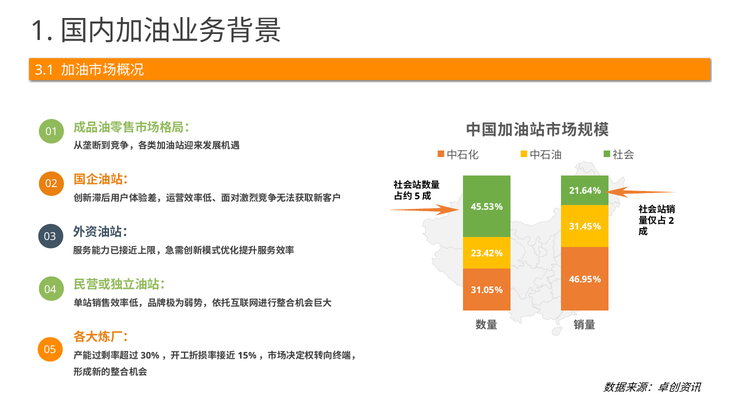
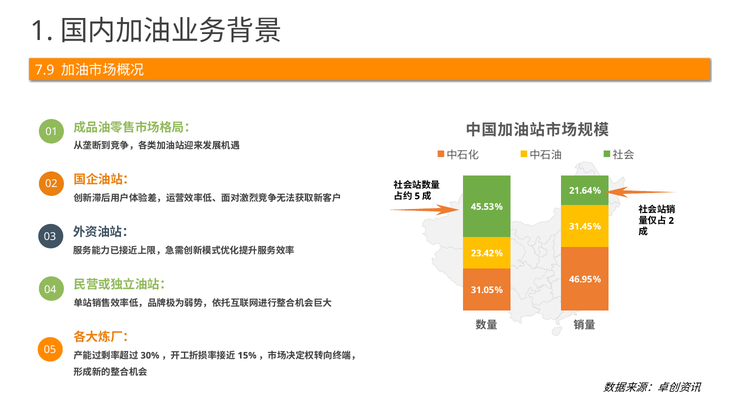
3.1: 3.1 -> 7.9
